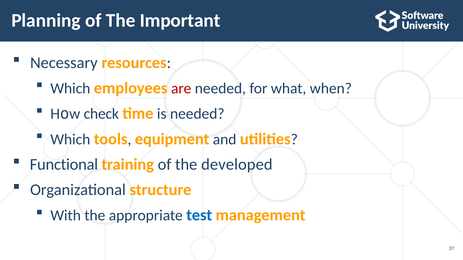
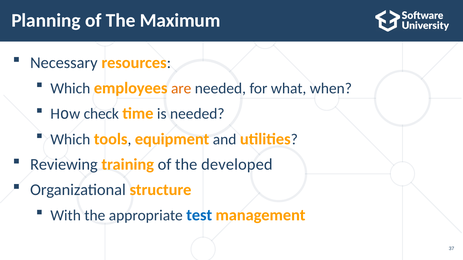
Important: Important -> Maximum
are colour: red -> orange
Functional: Functional -> Reviewing
